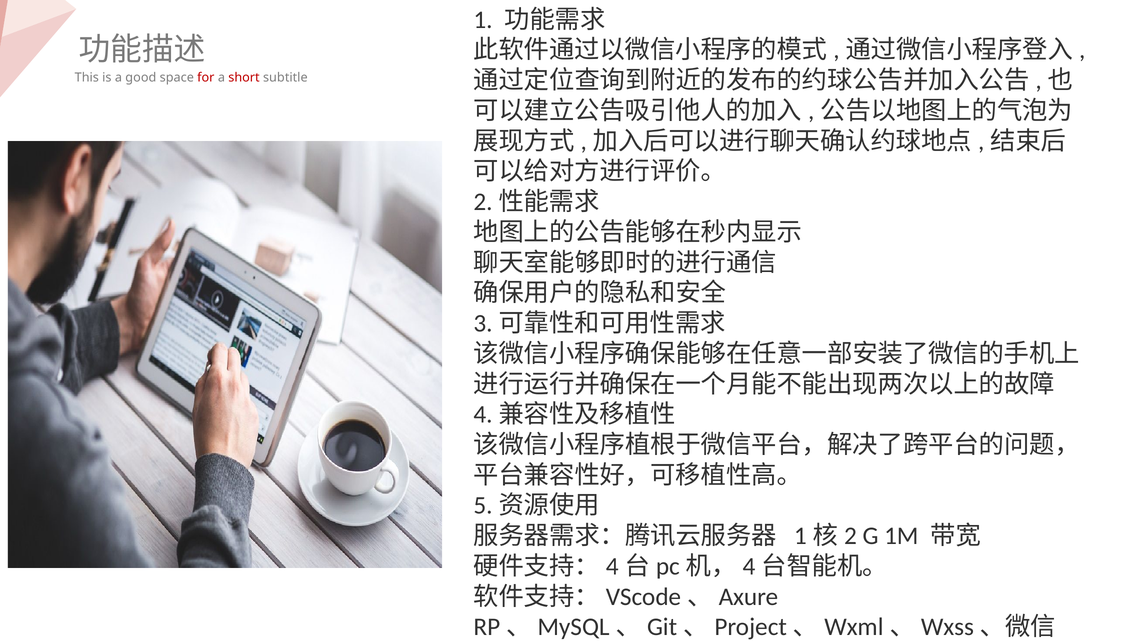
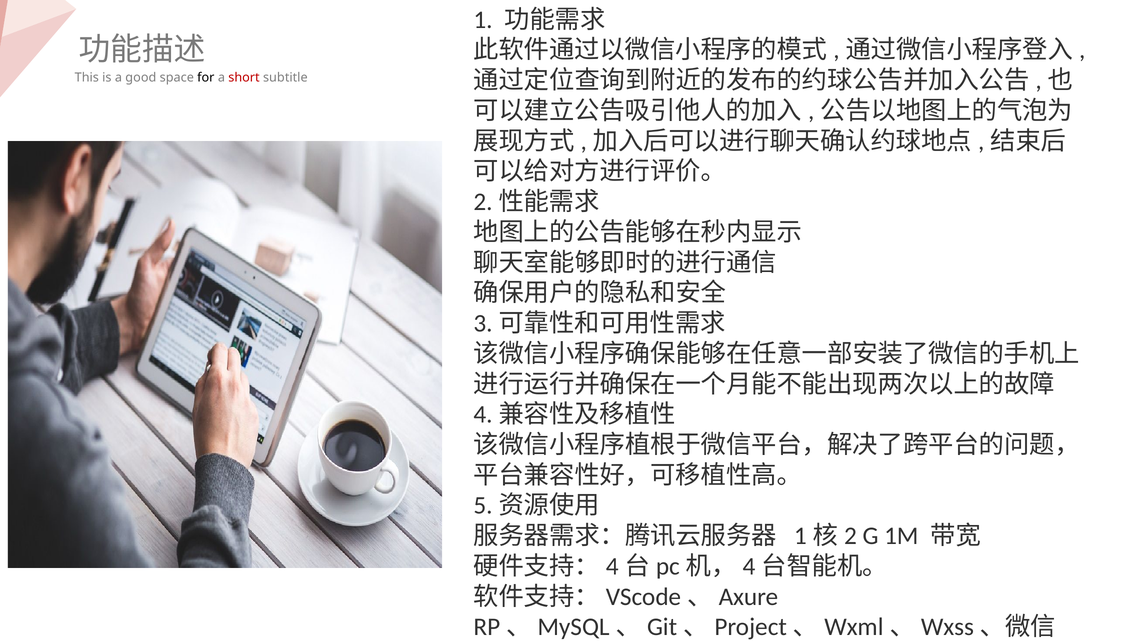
for colour: red -> black
